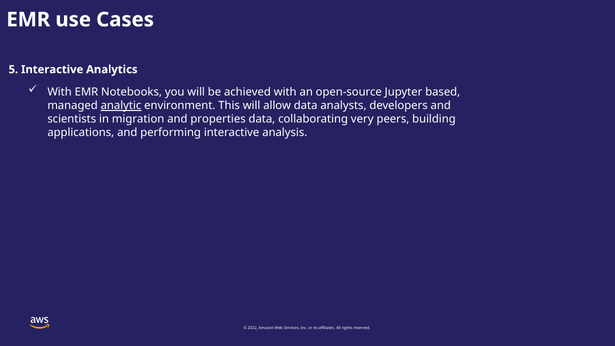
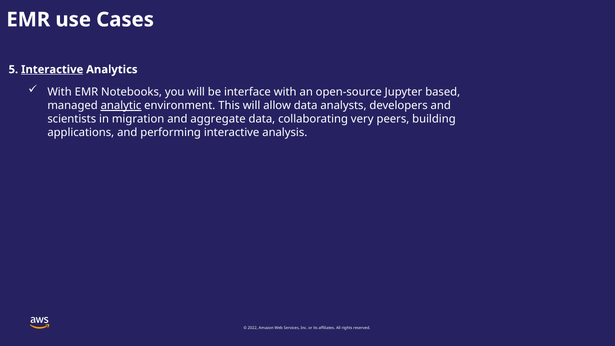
Interactive at (52, 69) underline: none -> present
achieved: achieved -> interface
properties: properties -> aggregate
